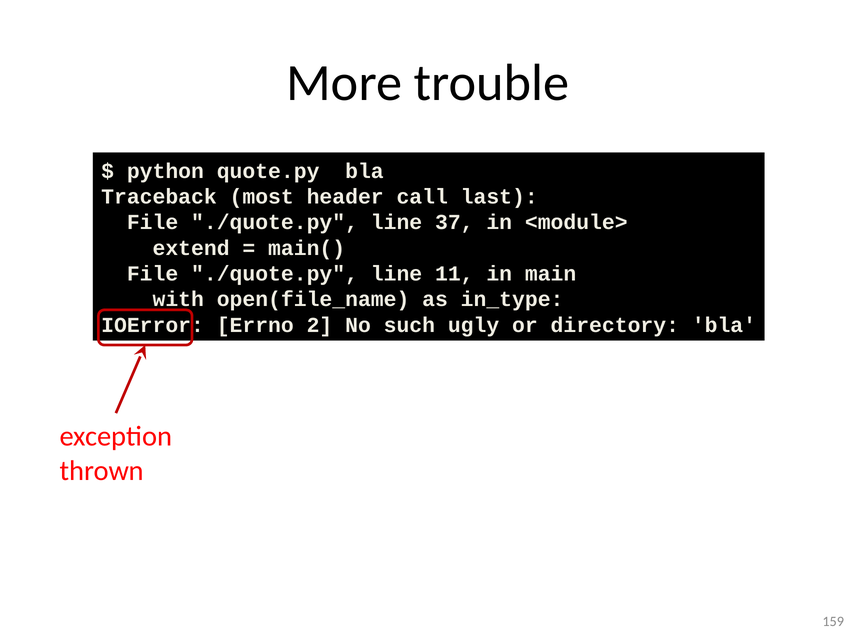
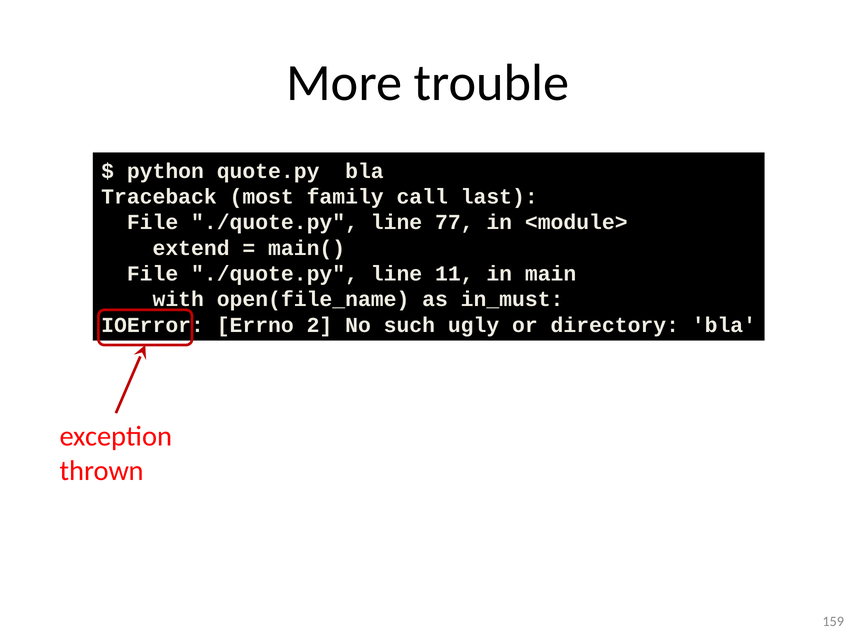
header: header -> family
37: 37 -> 77
in_type: in_type -> in_must
